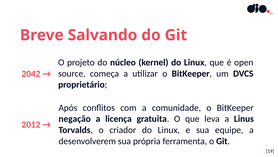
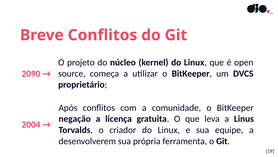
Breve Salvando: Salvando -> Conflitos
2042: 2042 -> 2090
2012: 2012 -> 2004
